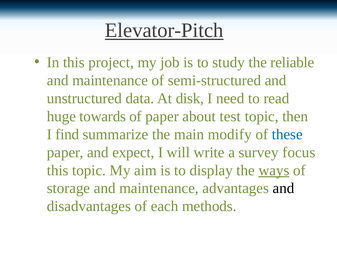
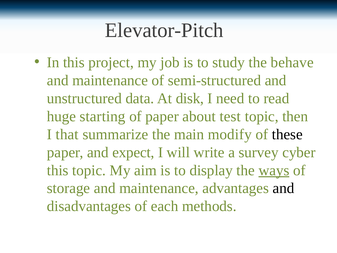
Elevator-Pitch underline: present -> none
reliable: reliable -> behave
towards: towards -> starting
find: find -> that
these colour: blue -> black
focus: focus -> cyber
